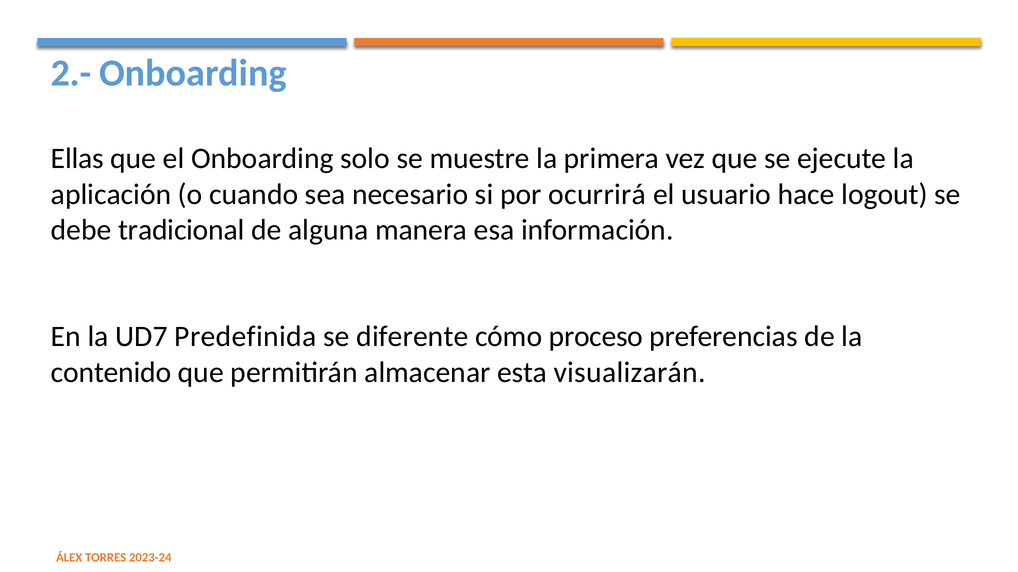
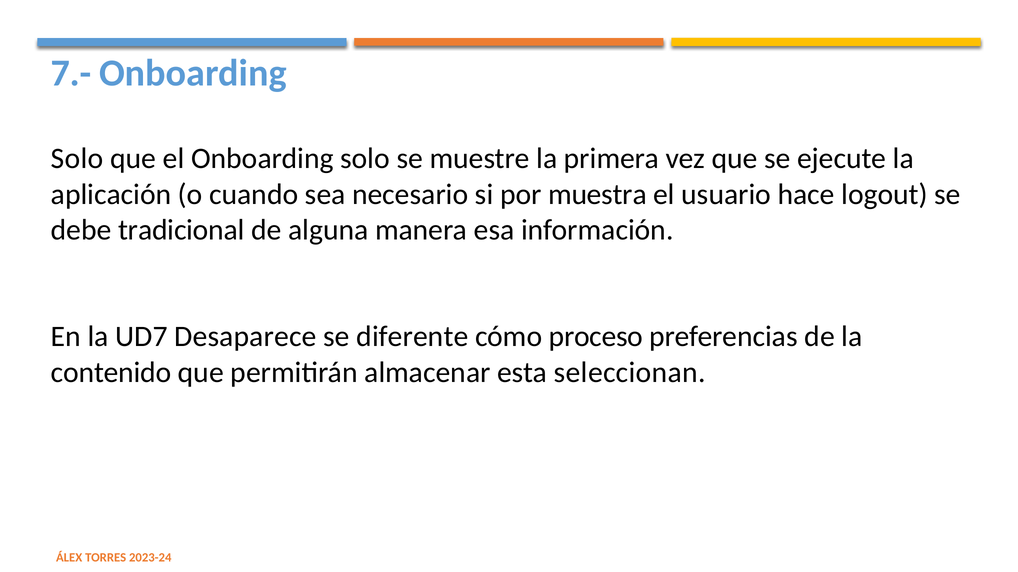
2.-: 2.- -> 7.-
Ellas at (77, 159): Ellas -> Solo
ocurrirá: ocurrirá -> muestra
Predefinida: Predefinida -> Desaparece
visualizarán: visualizarán -> seleccionan
